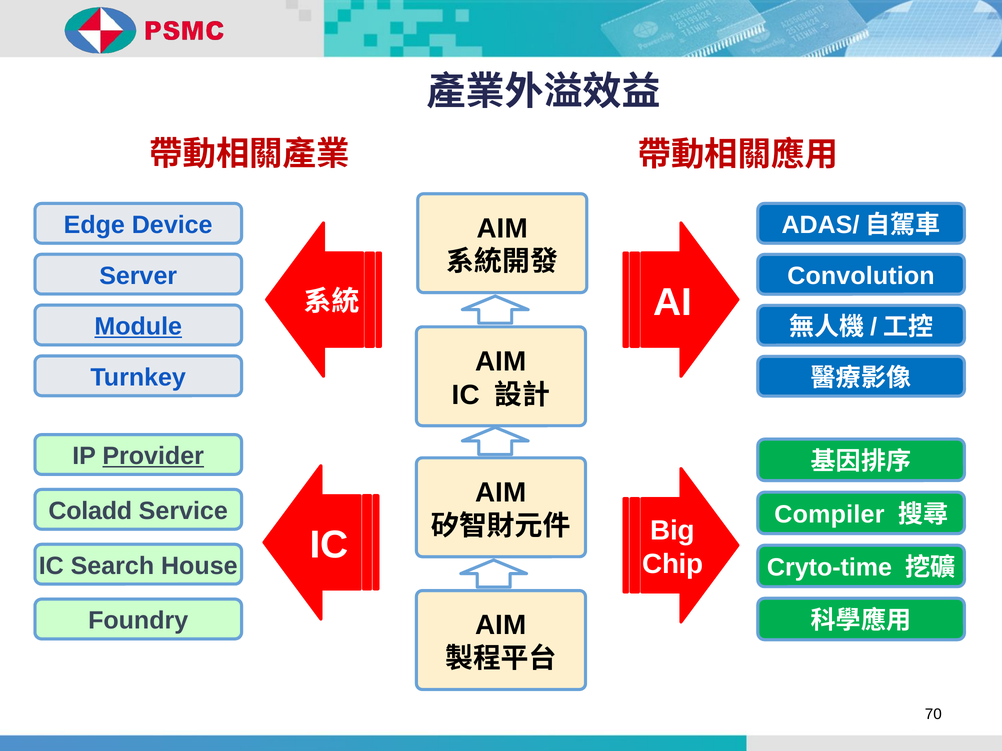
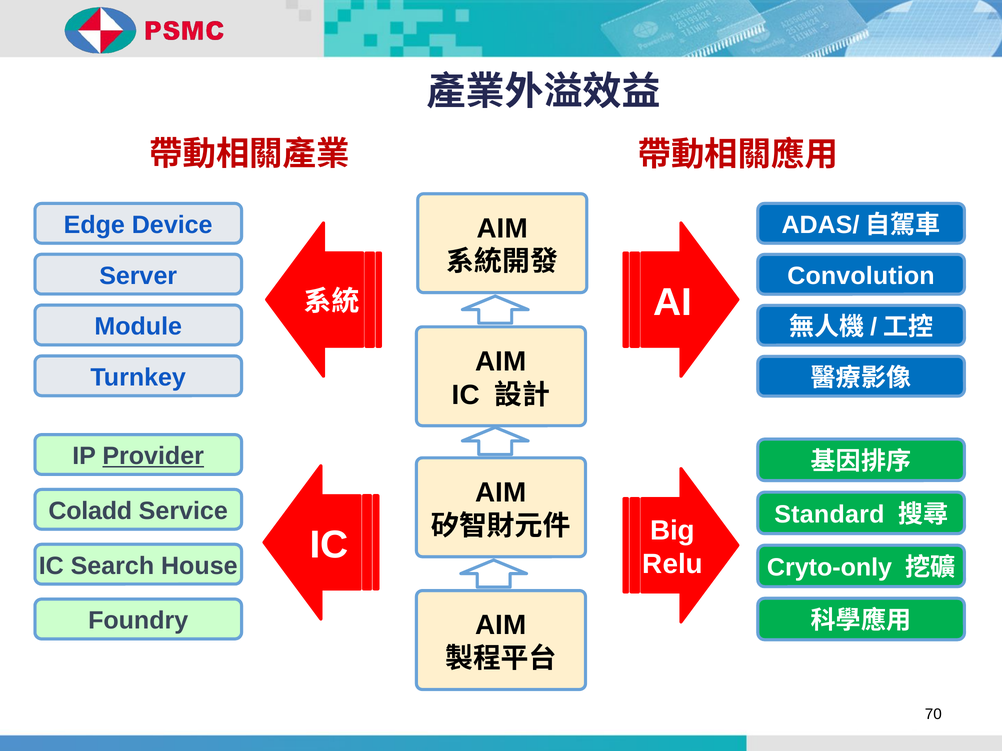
Module underline: present -> none
Compiler: Compiler -> Standard
Chip: Chip -> Relu
Cryto-time: Cryto-time -> Cryto-only
